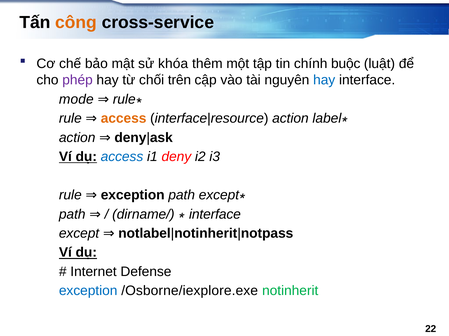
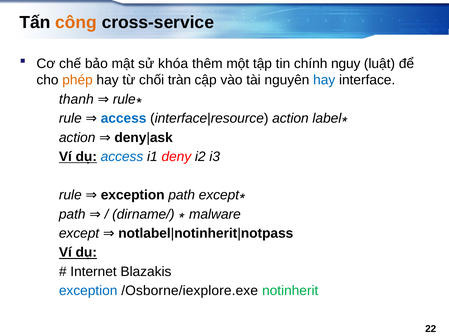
buộc: buộc -> nguy
phép colour: purple -> orange
trên: trên -> tràn
mode: mode -> thanh
access at (124, 119) colour: orange -> blue
dirname/ interface: interface -> malware
Defense: Defense -> Blazakis
